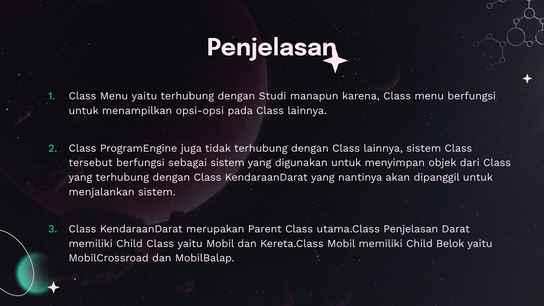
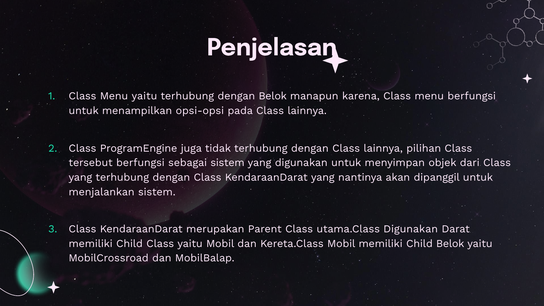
dengan Studi: Studi -> Belok
lainnya sistem: sistem -> pilihan
utama.Class Penjelasan: Penjelasan -> Digunakan
